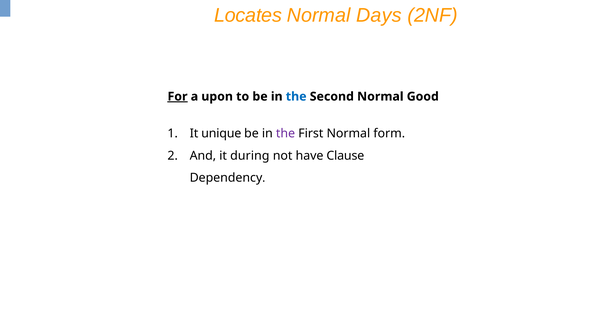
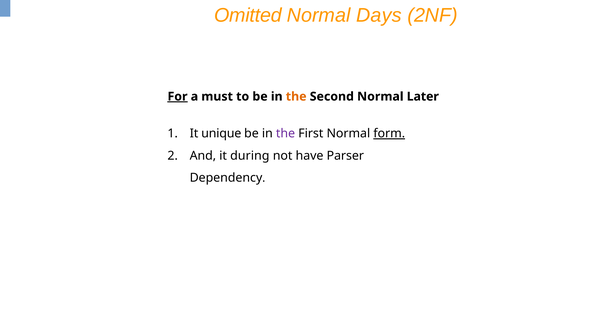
Locates: Locates -> Omitted
upon: upon -> must
the at (296, 97) colour: blue -> orange
Good: Good -> Later
form underline: none -> present
Clause: Clause -> Parser
